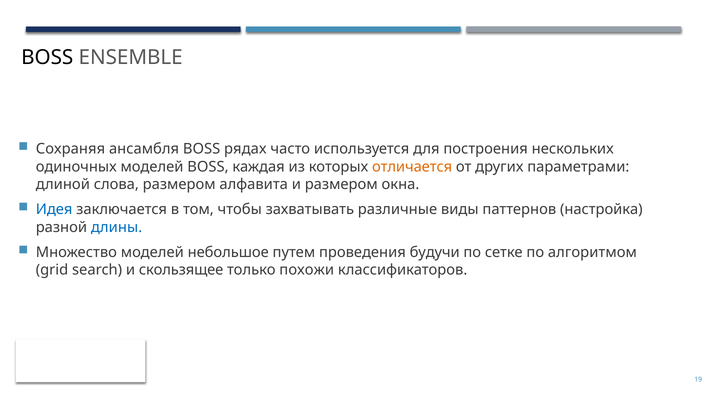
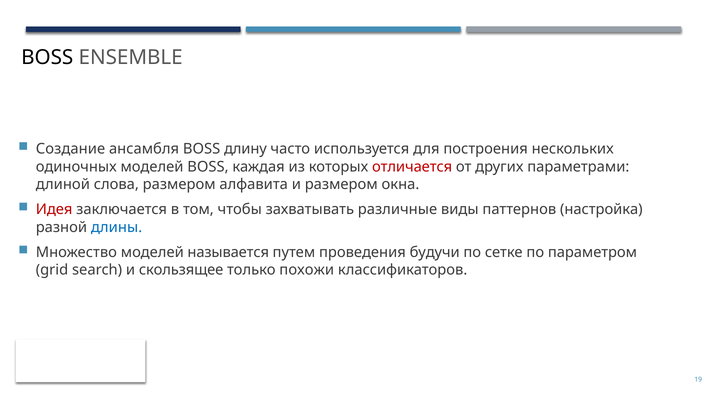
Сохраняя: Сохраняя -> Создание
рядах: рядах -> длину
отличается colour: orange -> red
Идея colour: blue -> red
небольшое: небольшое -> называется
алгоритмом: алгоритмом -> параметром
